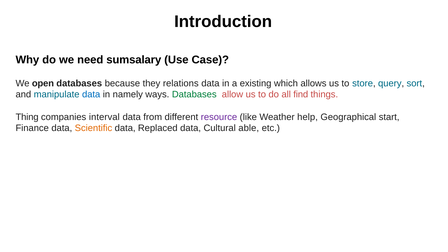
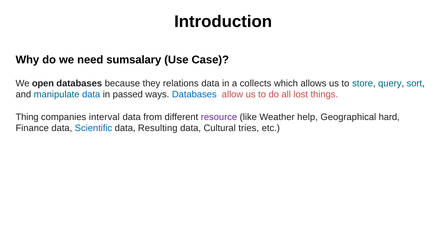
existing: existing -> collects
namely: namely -> passed
Databases at (194, 95) colour: green -> blue
find: find -> lost
start: start -> hard
Scientific colour: orange -> blue
Replaced: Replaced -> Resulting
able: able -> tries
